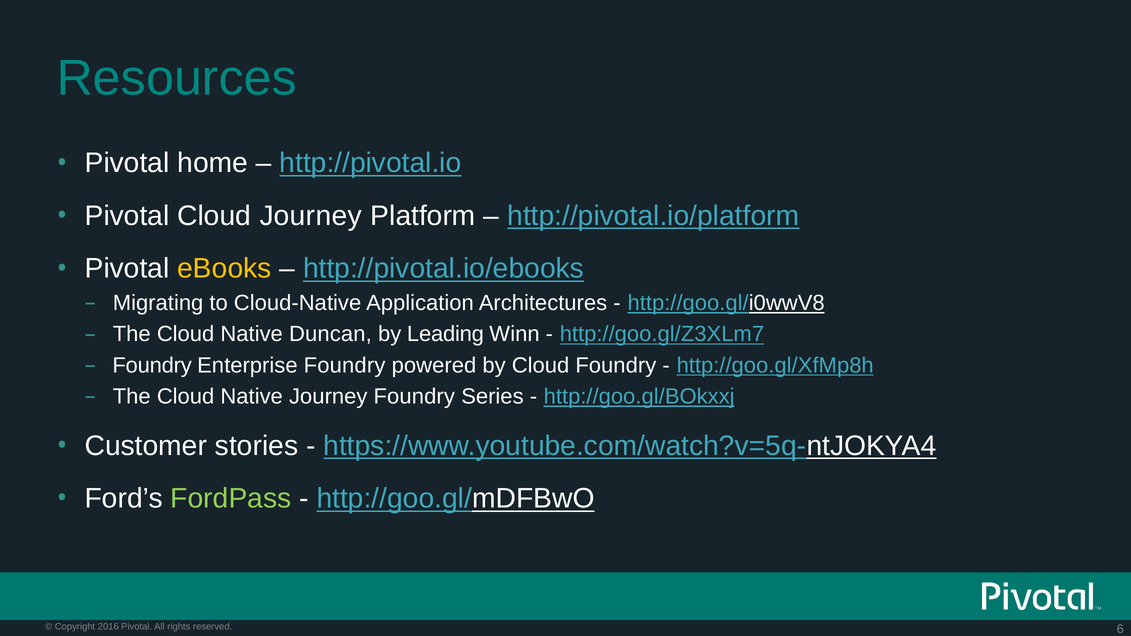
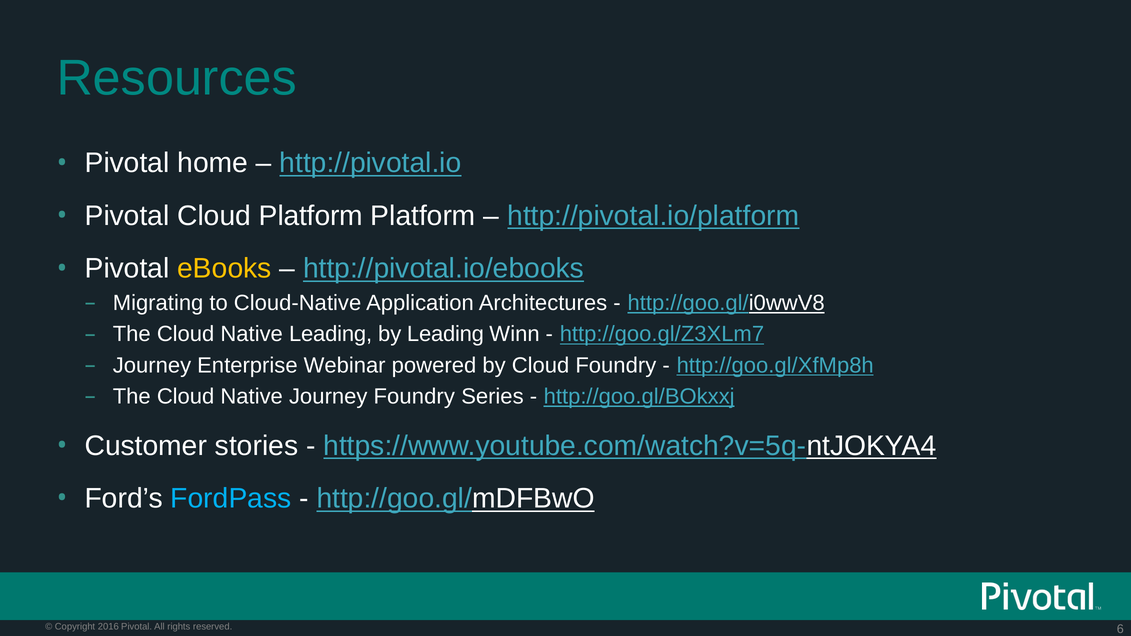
Cloud Journey: Journey -> Platform
Native Duncan: Duncan -> Leading
Foundry at (152, 365): Foundry -> Journey
Enterprise Foundry: Foundry -> Webinar
FordPass colour: light green -> light blue
